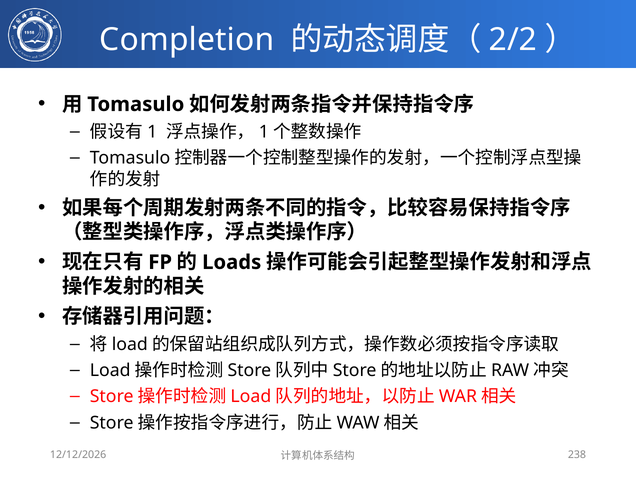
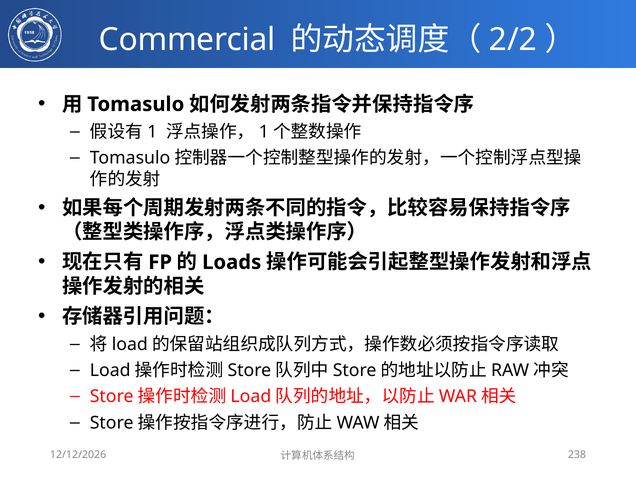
Completion: Completion -> Commercial
